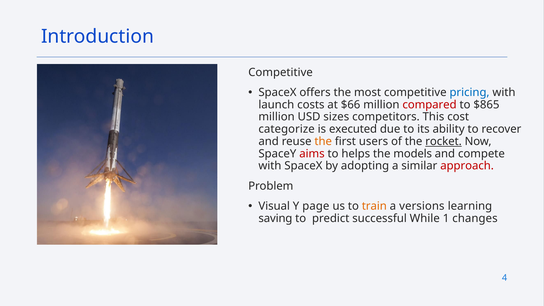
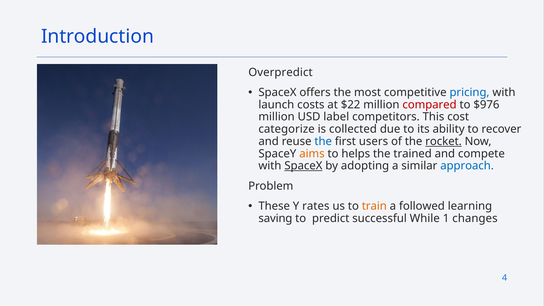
Competitive at (281, 72): Competitive -> Overpredict
$66: $66 -> $22
$865: $865 -> $976
sizes: sizes -> label
executed: executed -> collected
the at (323, 141) colour: orange -> blue
aims colour: red -> orange
models: models -> trained
SpaceX at (303, 166) underline: none -> present
approach colour: red -> blue
Visual: Visual -> These
page: page -> rates
versions: versions -> followed
